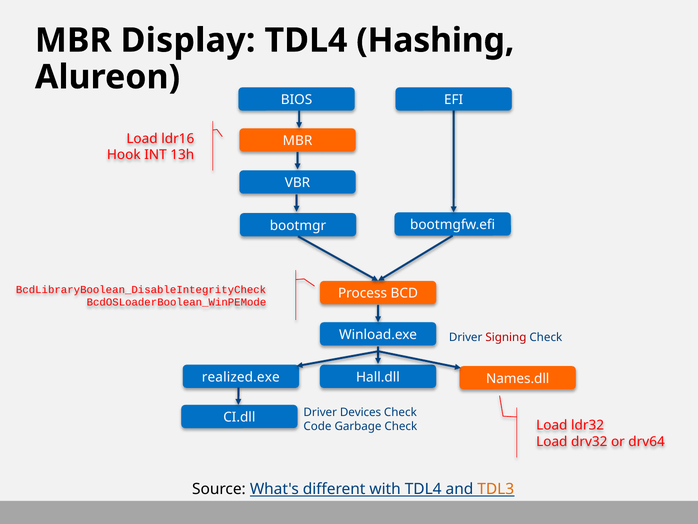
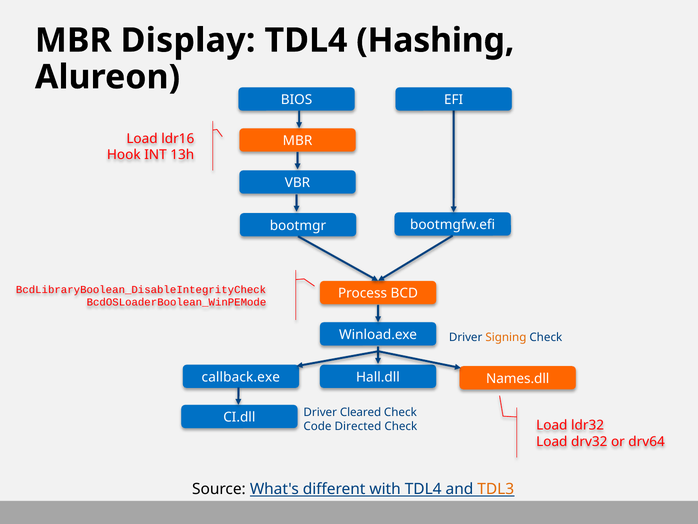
Signing colour: red -> orange
realized.exe: realized.exe -> callback.exe
Devices: Devices -> Cleared
Garbage: Garbage -> Directed
